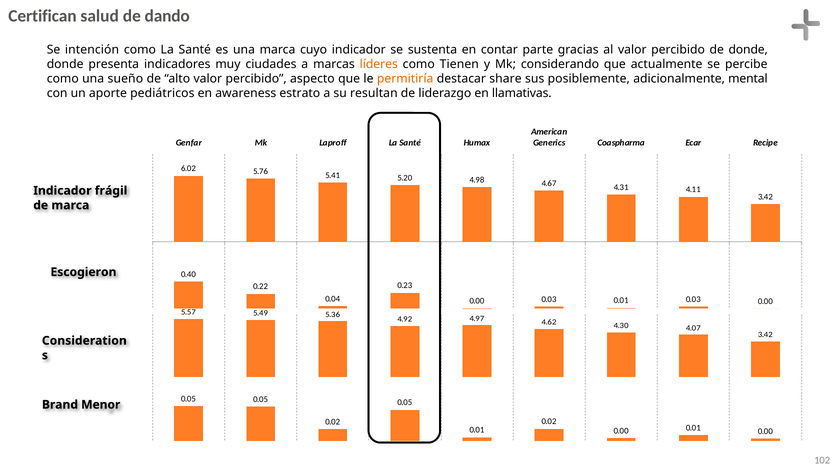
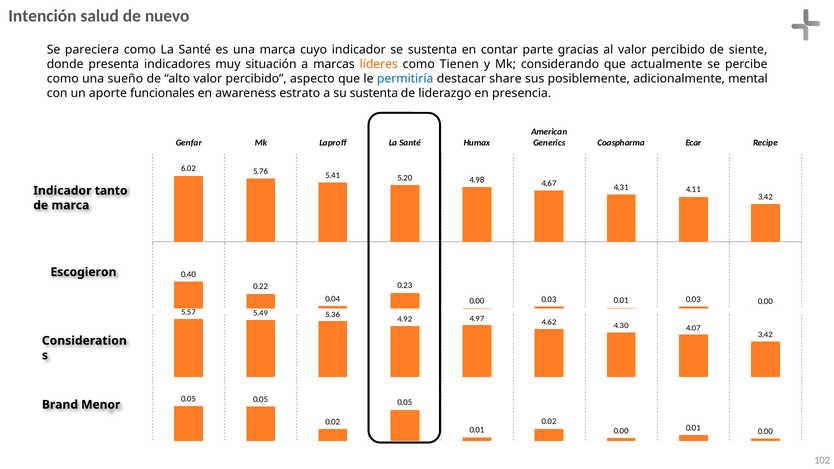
Certifican: Certifican -> Intención
dando: dando -> nuevo
intención: intención -> pareciera
de donde: donde -> siente
ciudades: ciudades -> situación
permitiría colour: orange -> blue
pediátricos: pediátricos -> funcionales
su resultan: resultan -> sustenta
llamativas: llamativas -> presencia
frágil: frágil -> tanto
